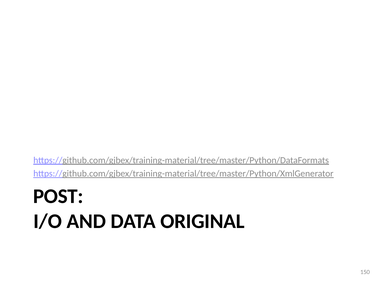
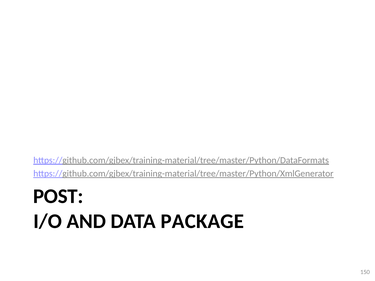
ORIGINAL: ORIGINAL -> PACKAGE
